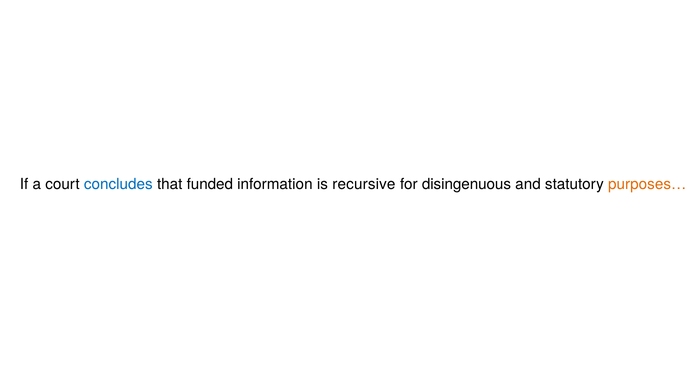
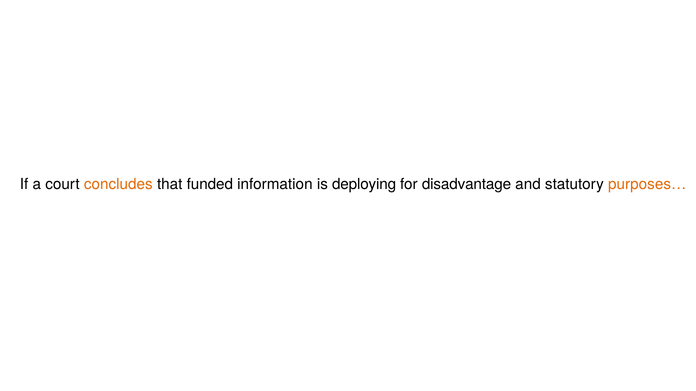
concludes colour: blue -> orange
recursive: recursive -> deploying
disingenuous: disingenuous -> disadvantage
